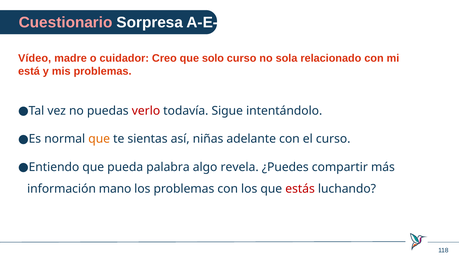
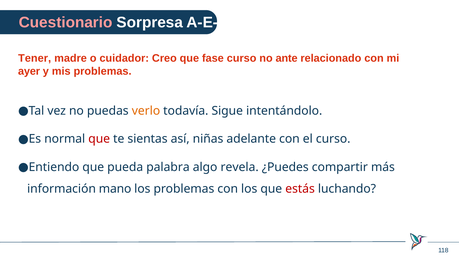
Vídeo: Vídeo -> Tener
solo: solo -> fase
sola: sola -> ante
está: está -> ayer
verlo colour: red -> orange
que at (99, 139) colour: orange -> red
